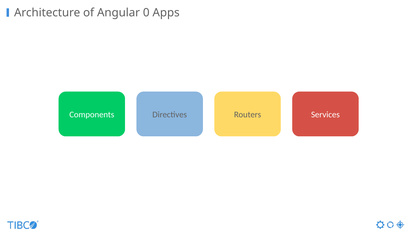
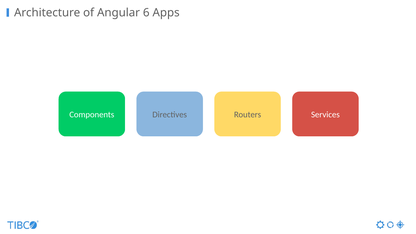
0: 0 -> 6
